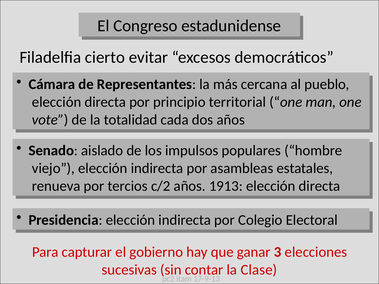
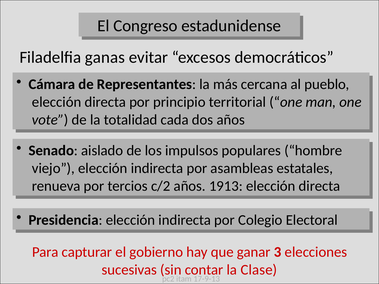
cierto: cierto -> ganas
